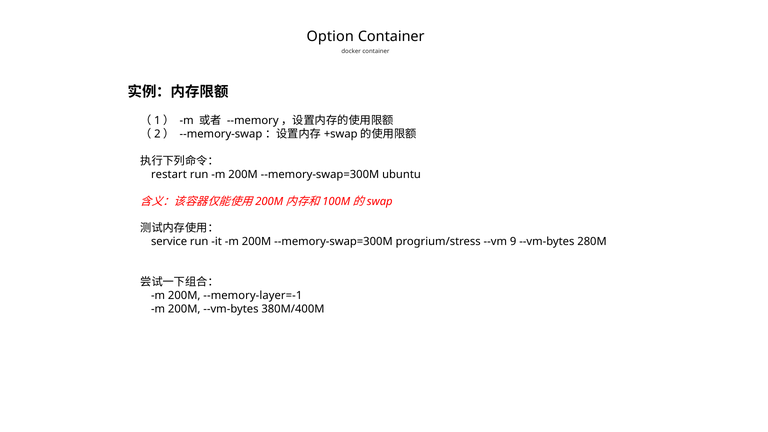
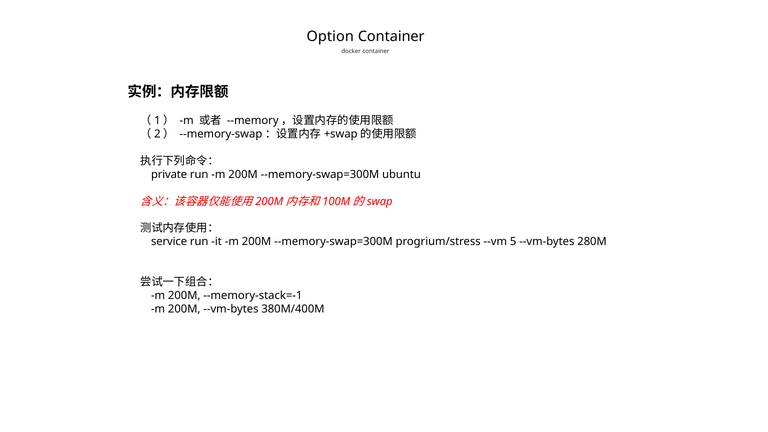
restart: restart -> private
9: 9 -> 5
--memory-layer=-1: --memory-layer=-1 -> --memory-stack=-1
